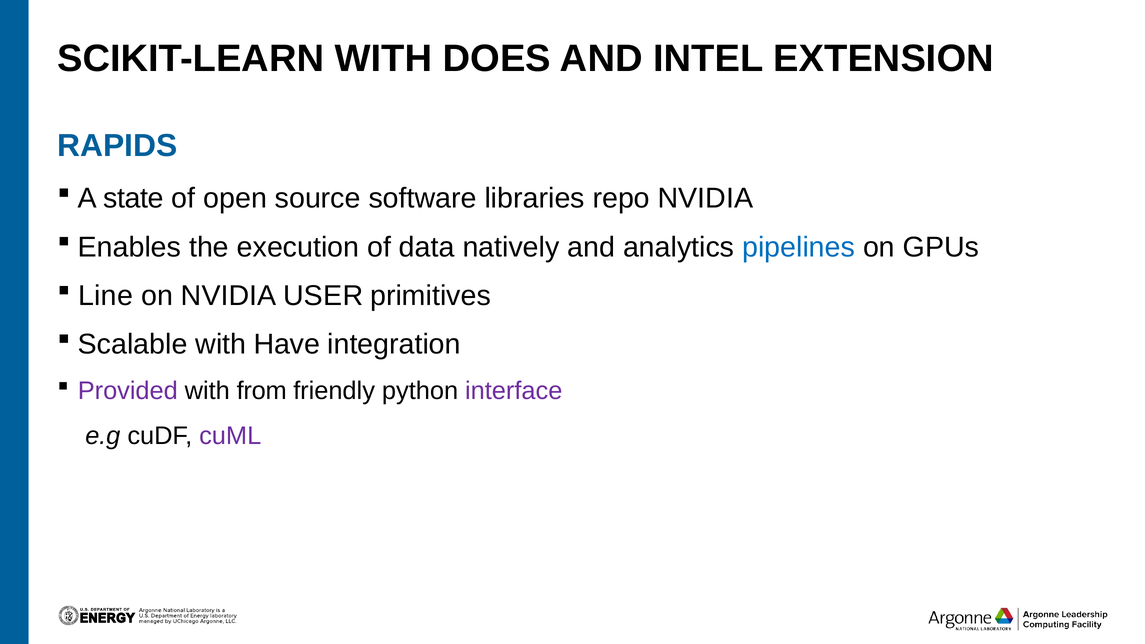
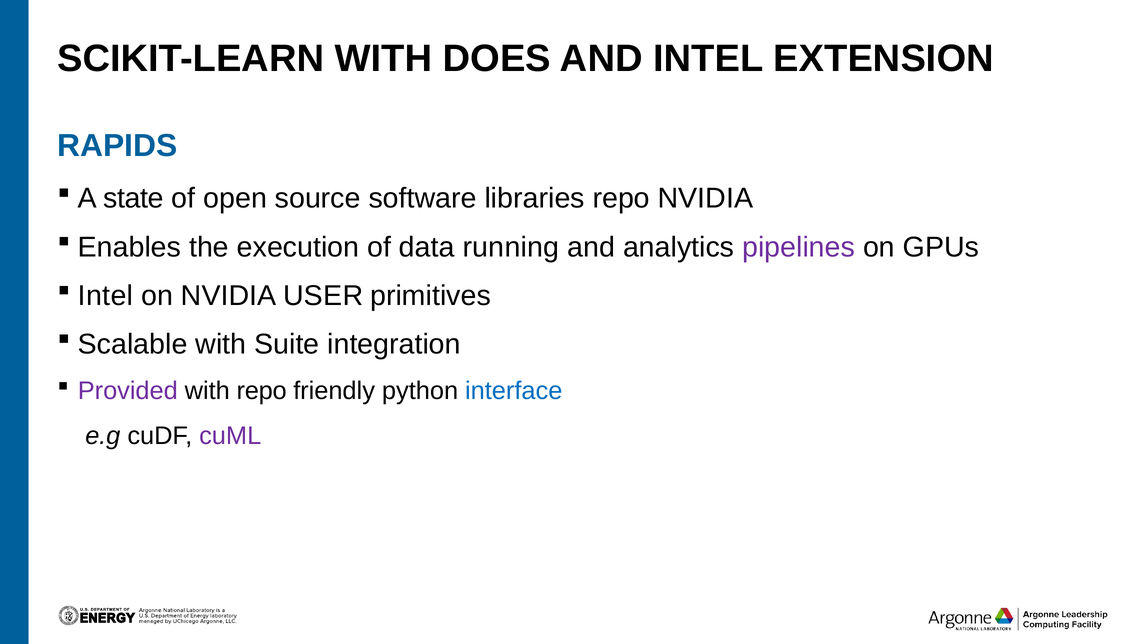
natively: natively -> running
pipelines colour: blue -> purple
Line at (106, 296): Line -> Intel
Have: Have -> Suite
with from: from -> repo
interface colour: purple -> blue
